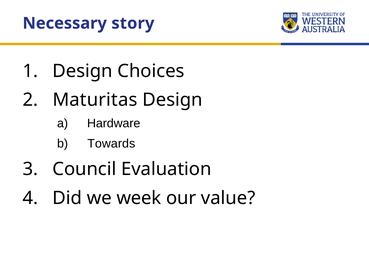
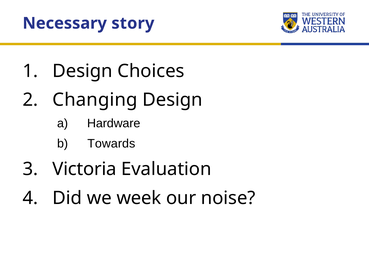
Maturitas: Maturitas -> Changing
Council: Council -> Victoria
value: value -> noise
